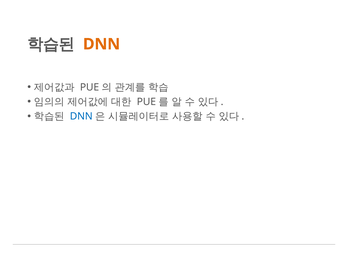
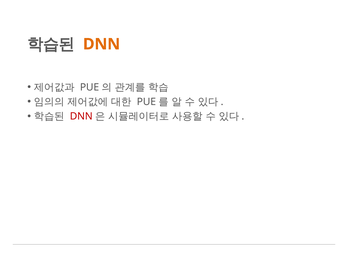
DNN at (81, 116) colour: blue -> red
